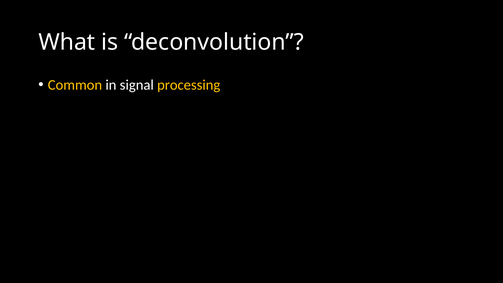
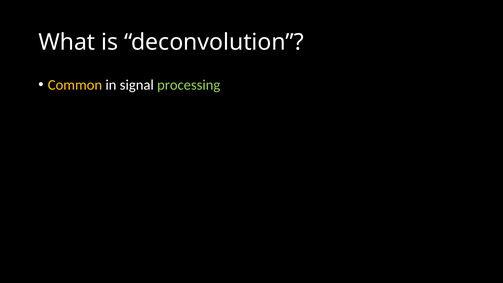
processing colour: yellow -> light green
